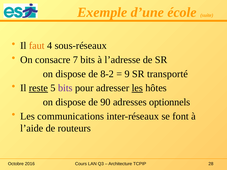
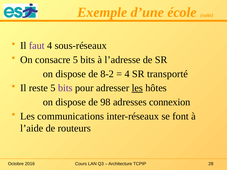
faut colour: orange -> purple
consacre 7: 7 -> 5
9 at (127, 74): 9 -> 4
reste underline: present -> none
90: 90 -> 98
optionnels: optionnels -> connexion
